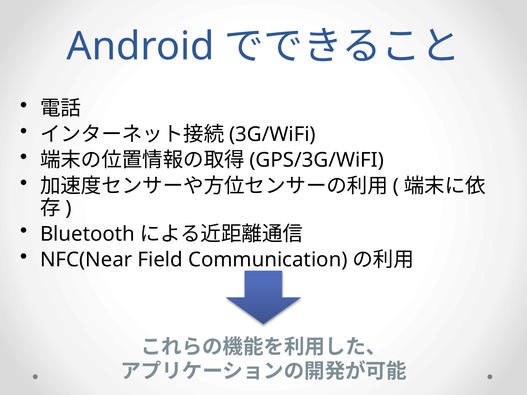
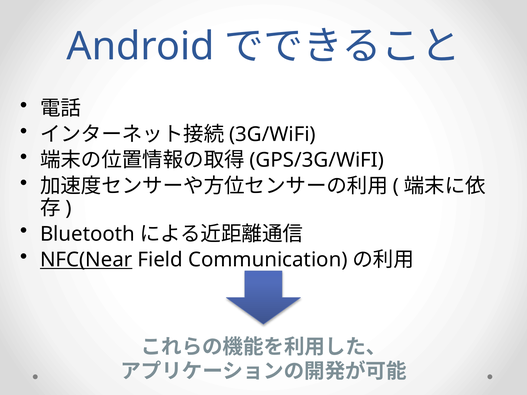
NFC(Near underline: none -> present
